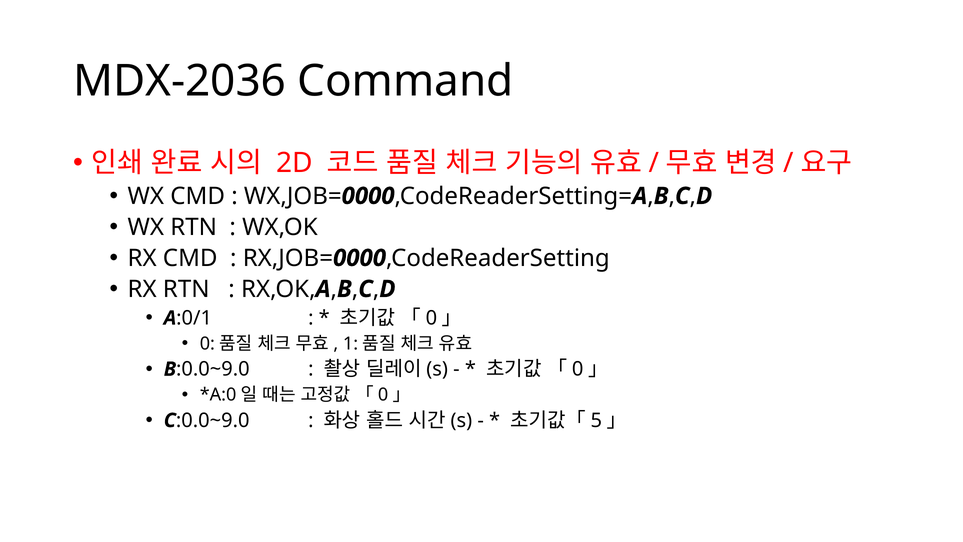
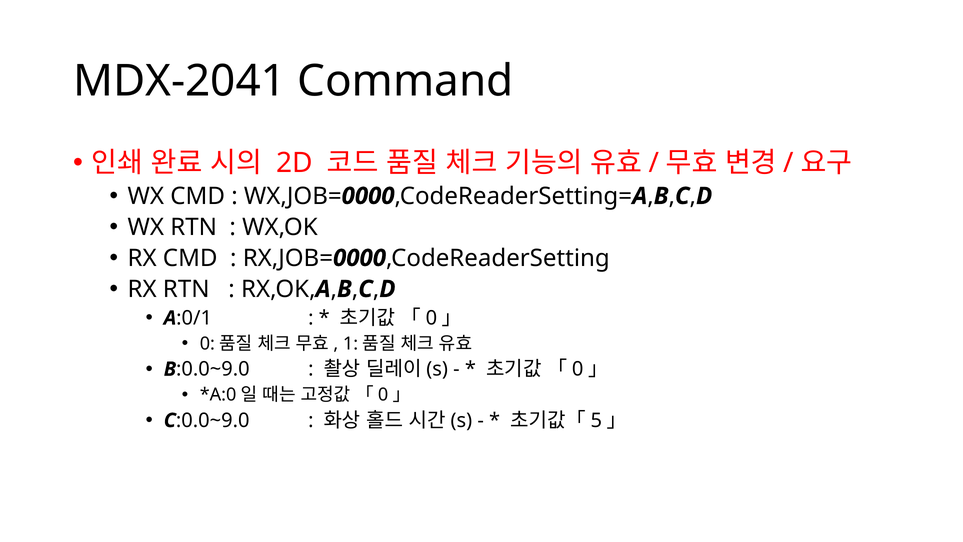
MDX-2036: MDX-2036 -> MDX-2041
